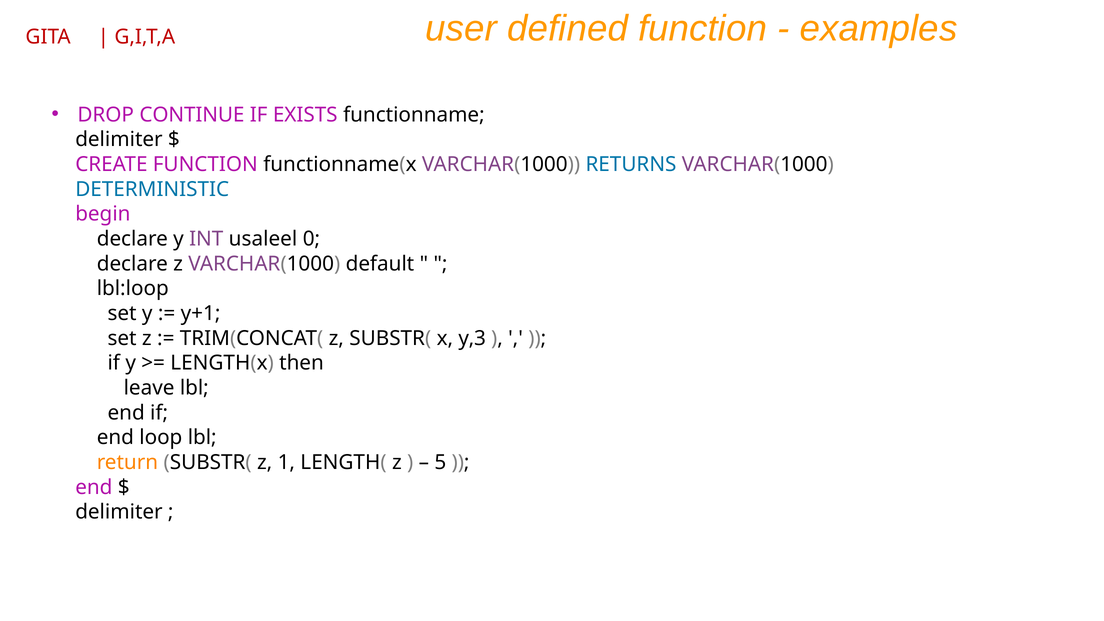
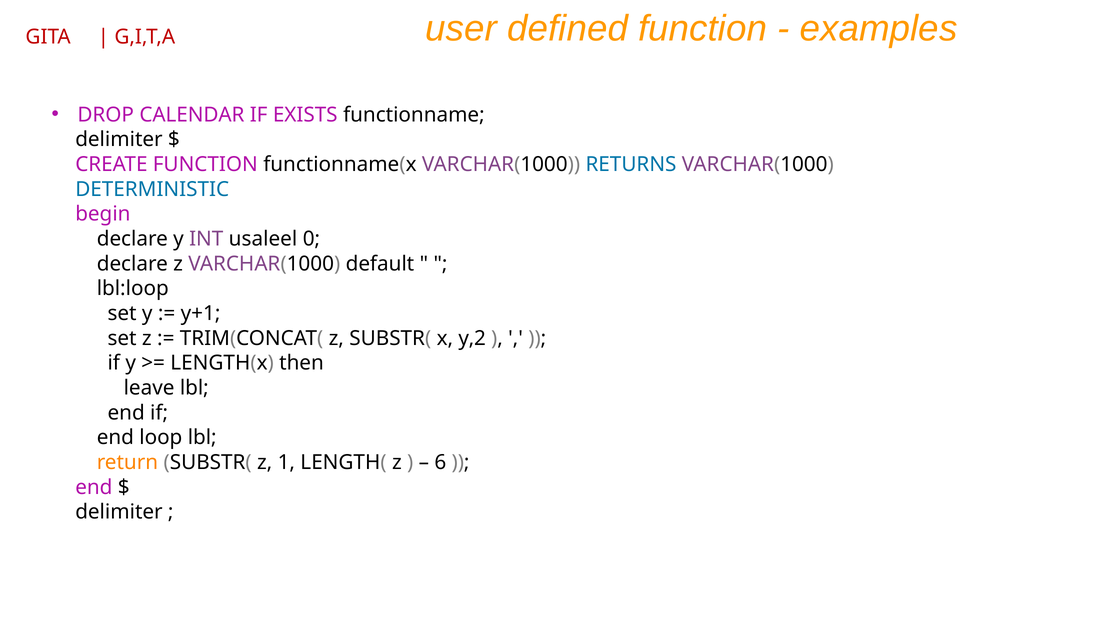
CONTINUE: CONTINUE -> CALENDAR
y,3: y,3 -> y,2
5: 5 -> 6
